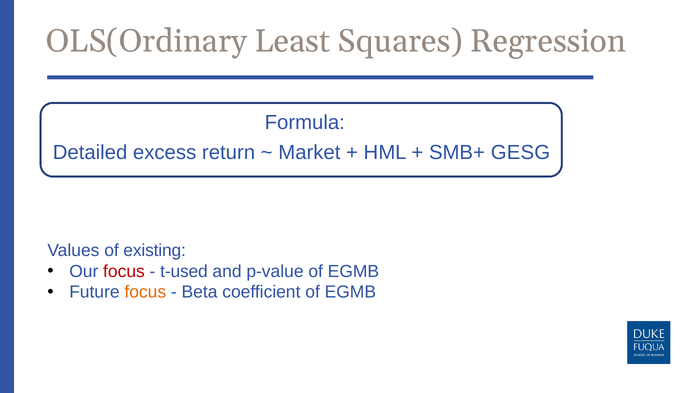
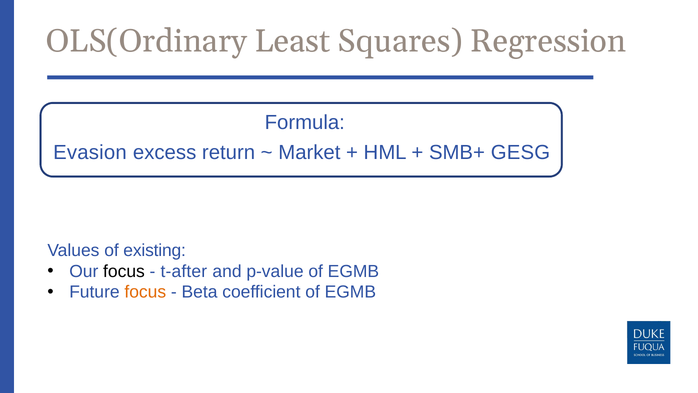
Detailed: Detailed -> Evasion
focus at (124, 271) colour: red -> black
t-used: t-used -> t-after
